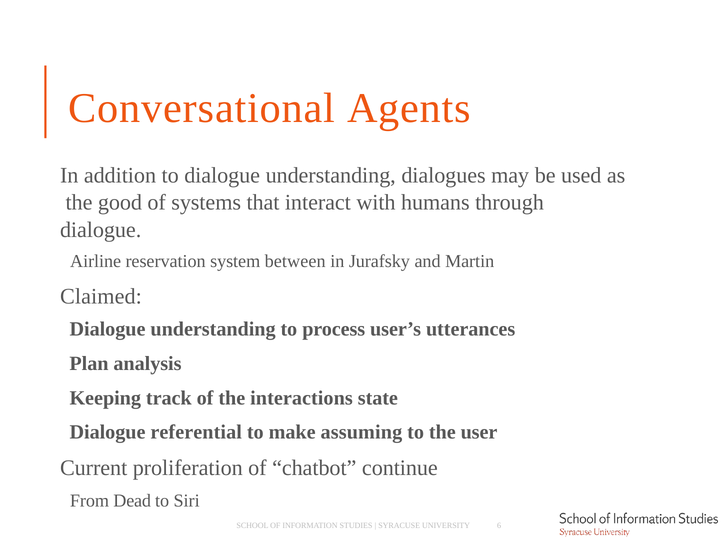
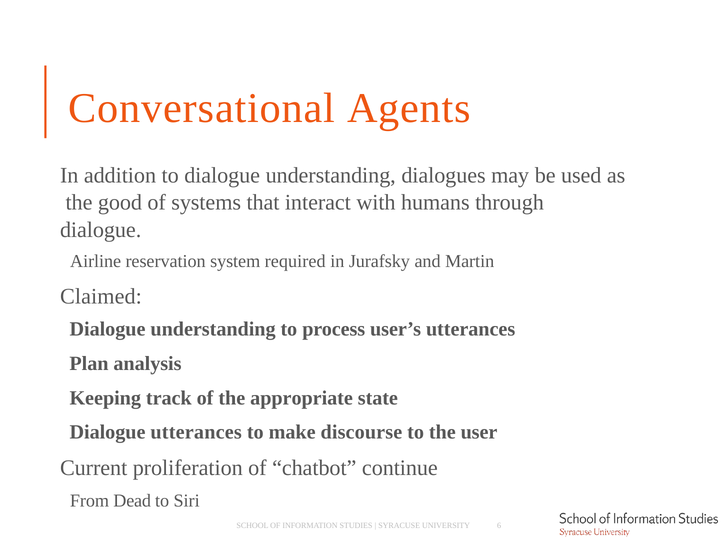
between: between -> required
interactions: interactions -> appropriate
Dialogue referential: referential -> utterances
assuming: assuming -> discourse
